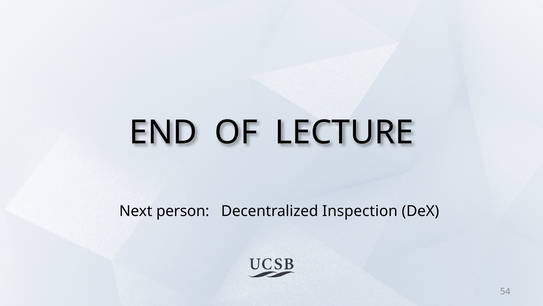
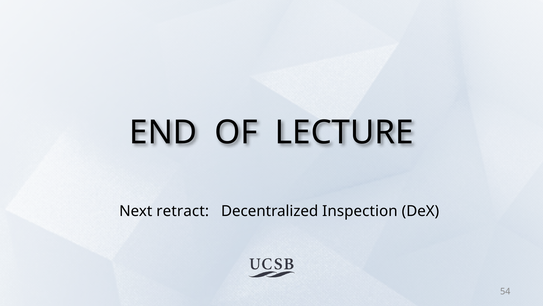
person: person -> retract
